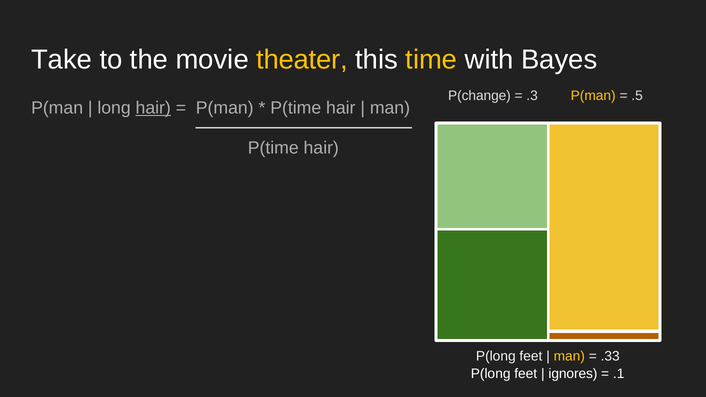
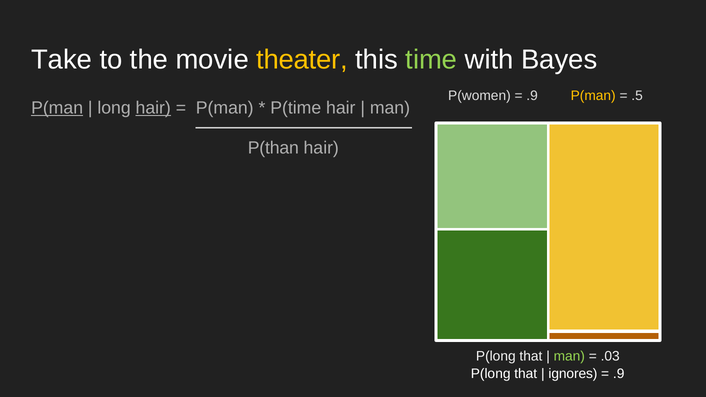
time colour: yellow -> light green
P(change: P(change -> P(women
.3 at (532, 96): .3 -> .9
P(man at (57, 108) underline: none -> present
P(time at (273, 148): P(time -> P(than
feet at (531, 356): feet -> that
man at (569, 356) colour: yellow -> light green
.33: .33 -> .03
feet at (526, 374): feet -> that
.1 at (619, 374): .1 -> .9
